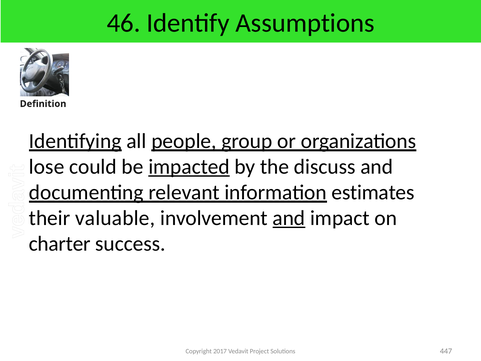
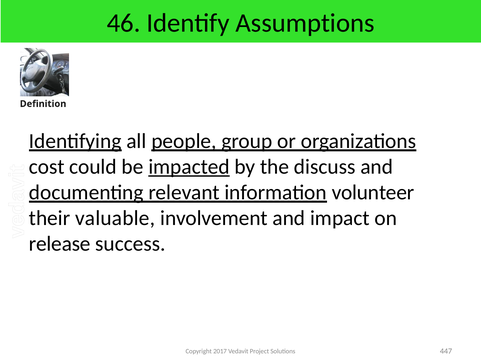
lose: lose -> cost
estimates: estimates -> volunteer
and at (289, 218) underline: present -> none
charter: charter -> release
